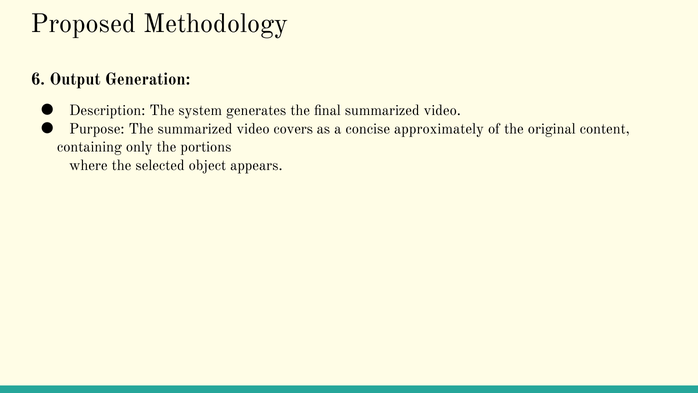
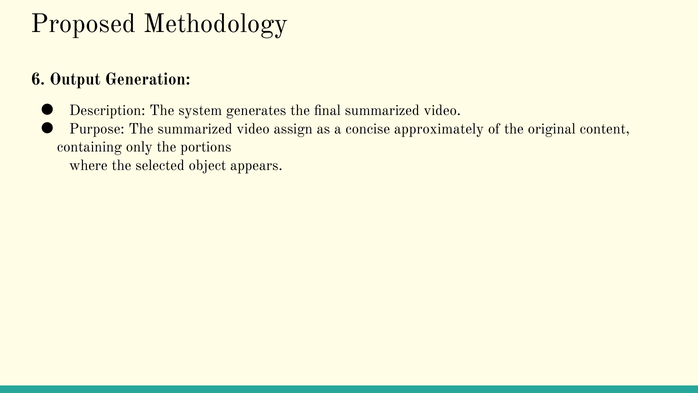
covers: covers -> assign
